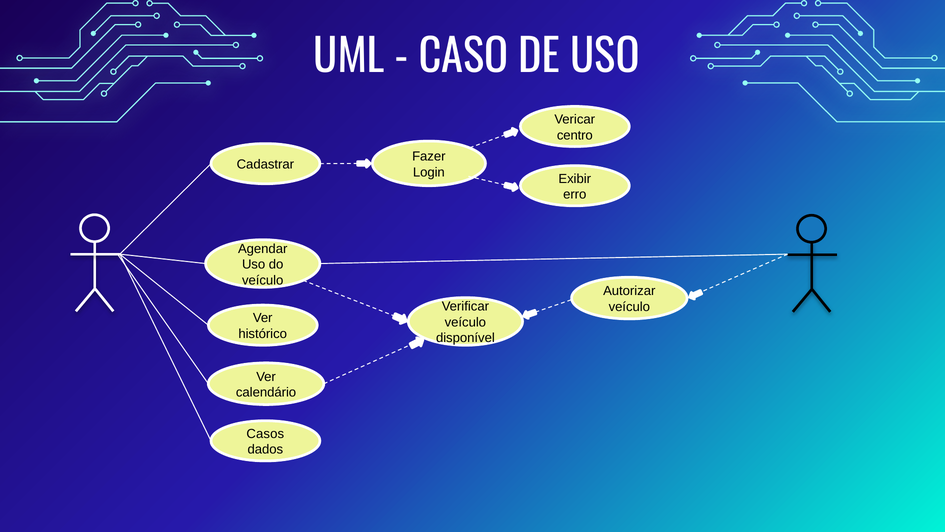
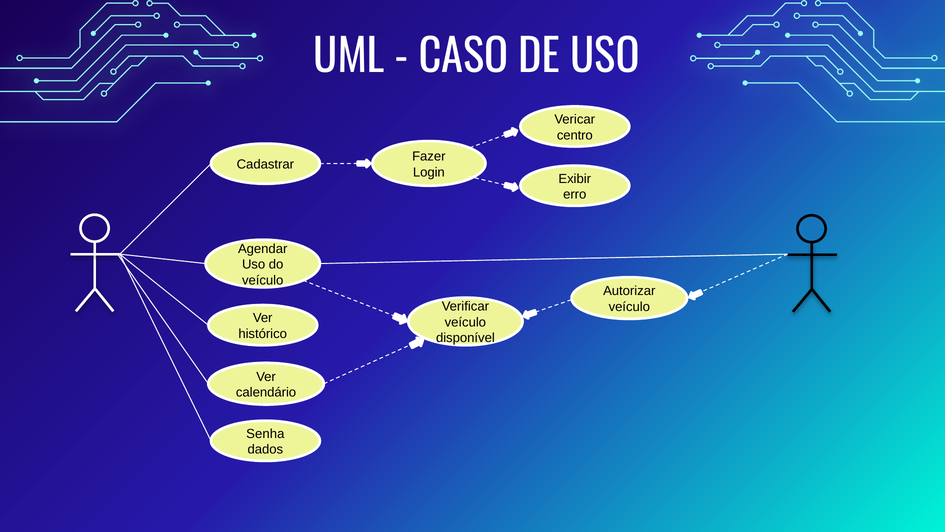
Casos: Casos -> Senha
